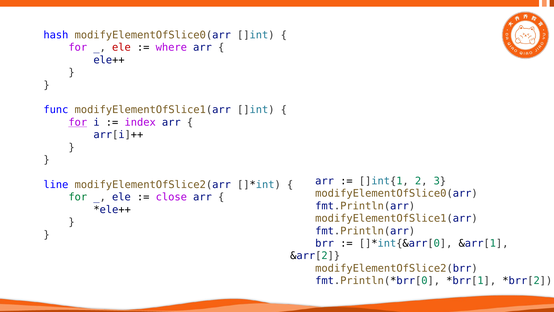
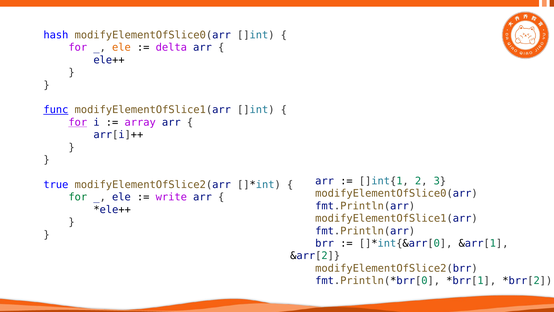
ele at (121, 47) colour: red -> orange
where: where -> delta
func underline: none -> present
index: index -> array
line: line -> true
close: close -> write
